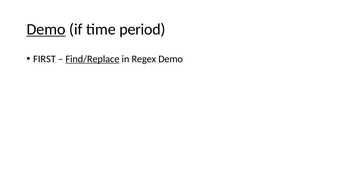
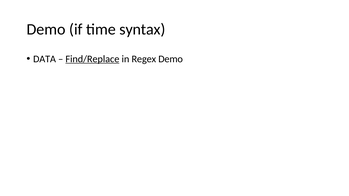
Demo at (46, 29) underline: present -> none
period: period -> syntax
FIRST: FIRST -> DATA
